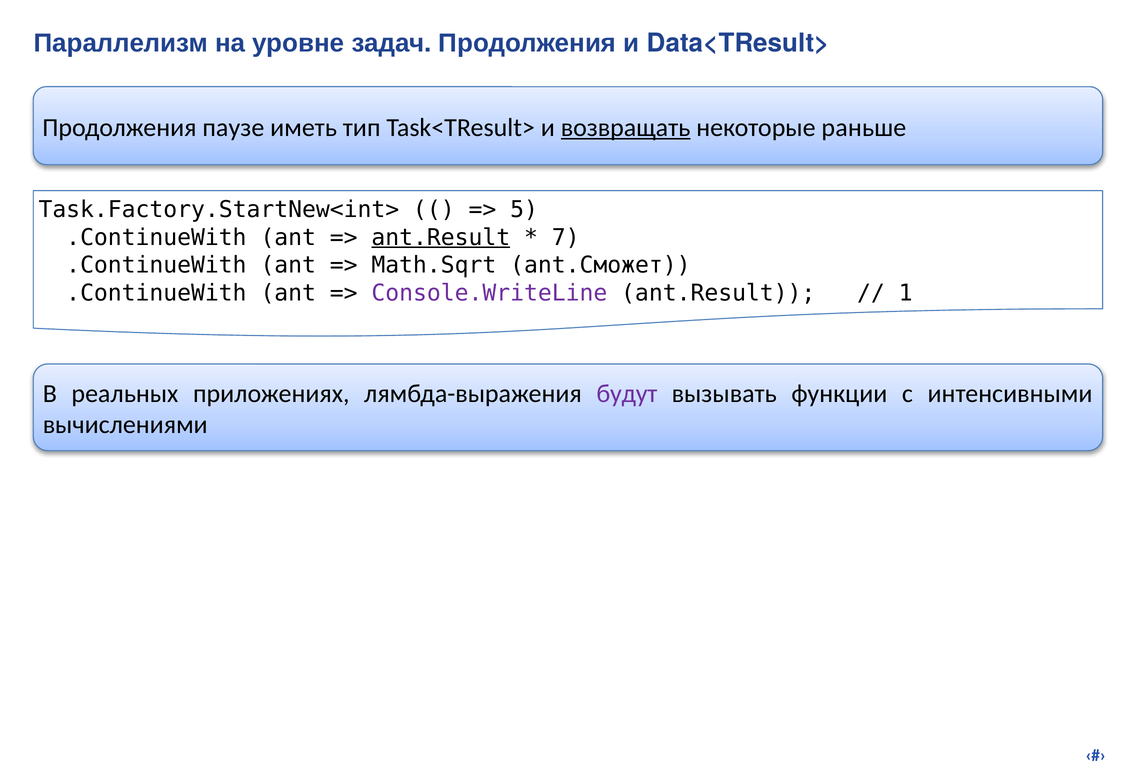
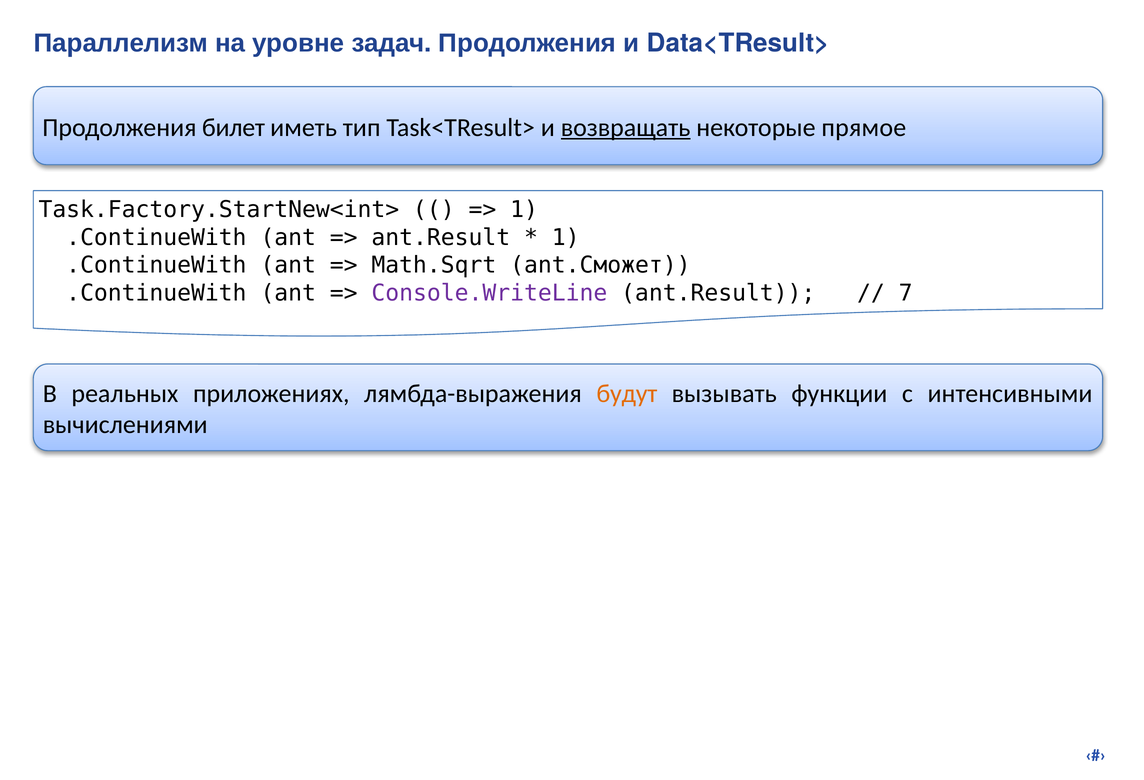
паузе: паузе -> билет
раньше: раньше -> прямое
5 at (524, 210): 5 -> 1
ant.Result at (441, 237) underline: present -> none
7 at (566, 237): 7 -> 1
1: 1 -> 7
будут colour: purple -> orange
